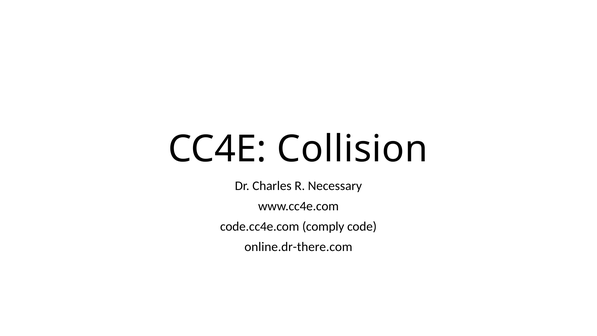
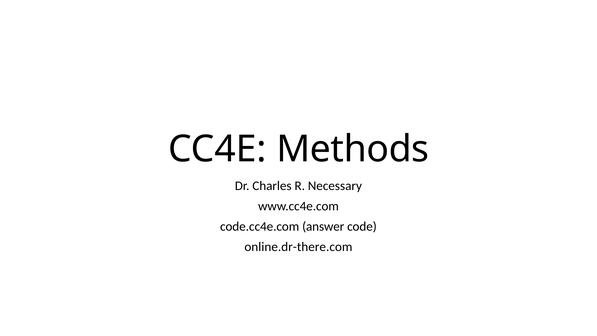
Collision: Collision -> Methods
comply: comply -> answer
